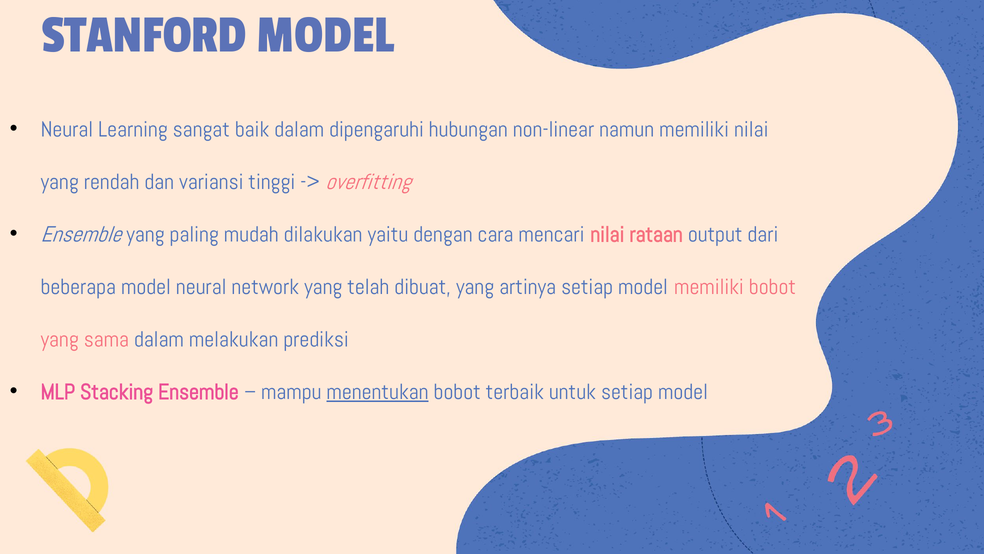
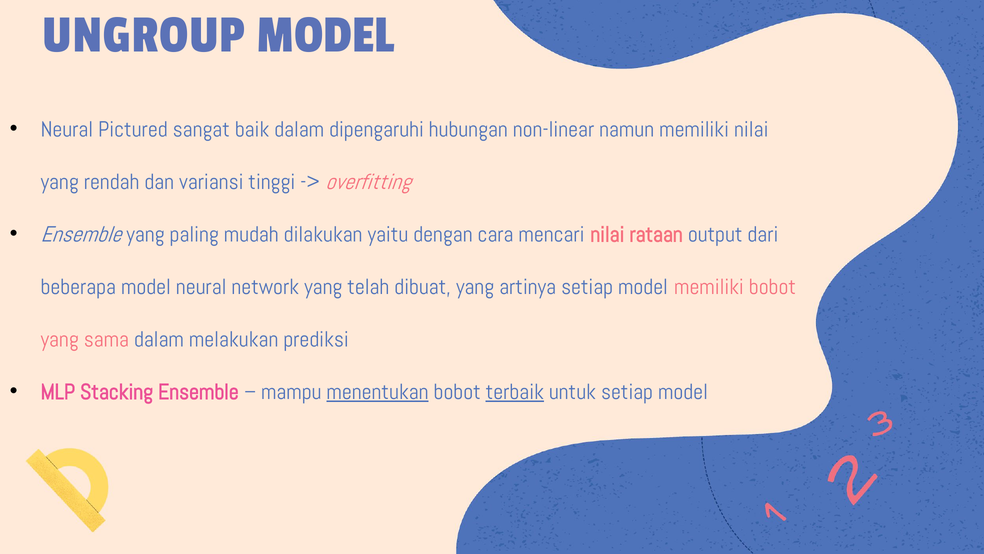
STANFORD: STANFORD -> UNGROUP
Learning: Learning -> Pictured
terbaik underline: none -> present
